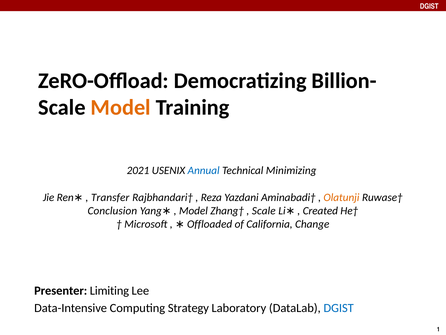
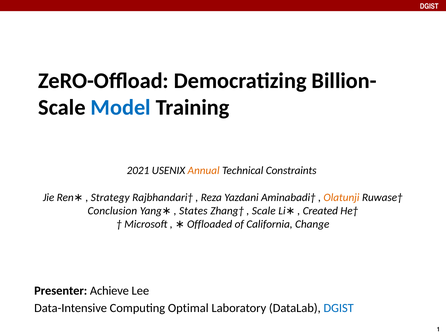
Model at (121, 107) colour: orange -> blue
Annual colour: blue -> orange
Minimizing: Minimizing -> Constraints
Transfer: Transfer -> Strategy
Model at (193, 210): Model -> States
Limiting: Limiting -> Achieve
Strategy: Strategy -> Optimal
